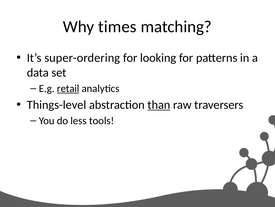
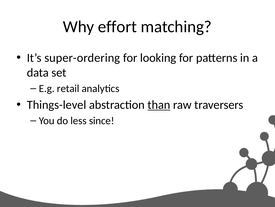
times: times -> effort
retail underline: present -> none
tools: tools -> since
